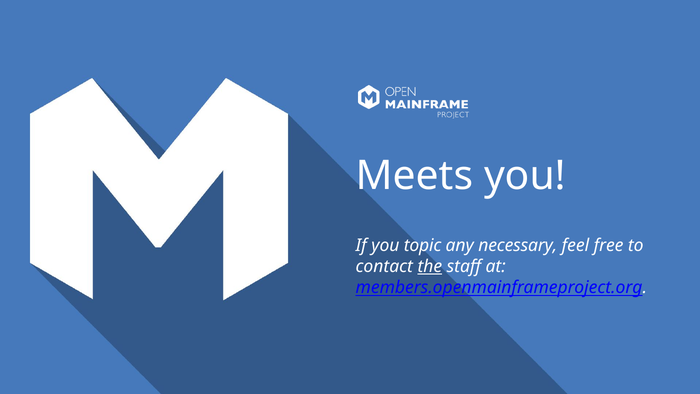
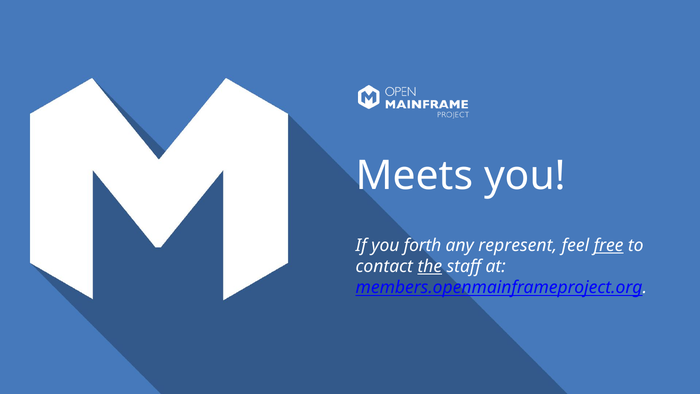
topic: topic -> forth
necessary: necessary -> represent
free underline: none -> present
